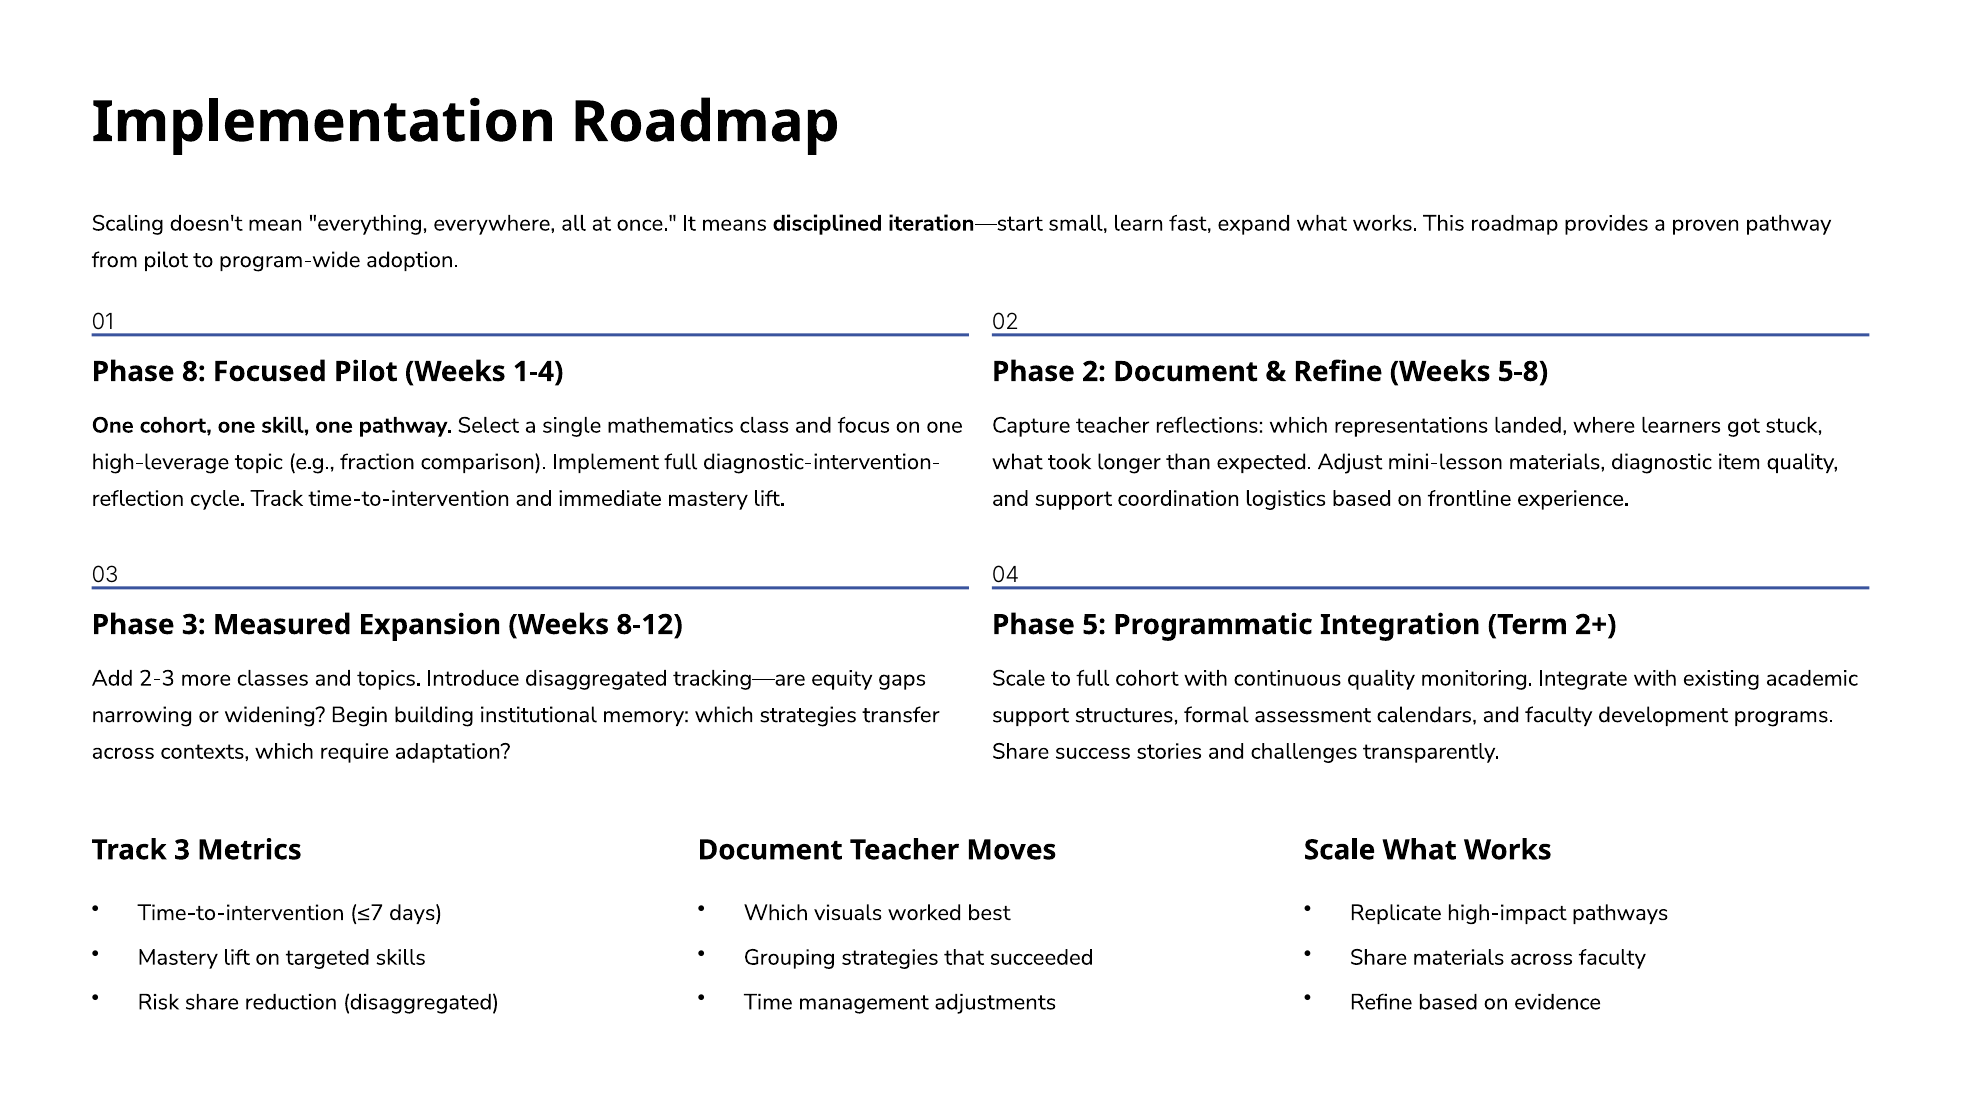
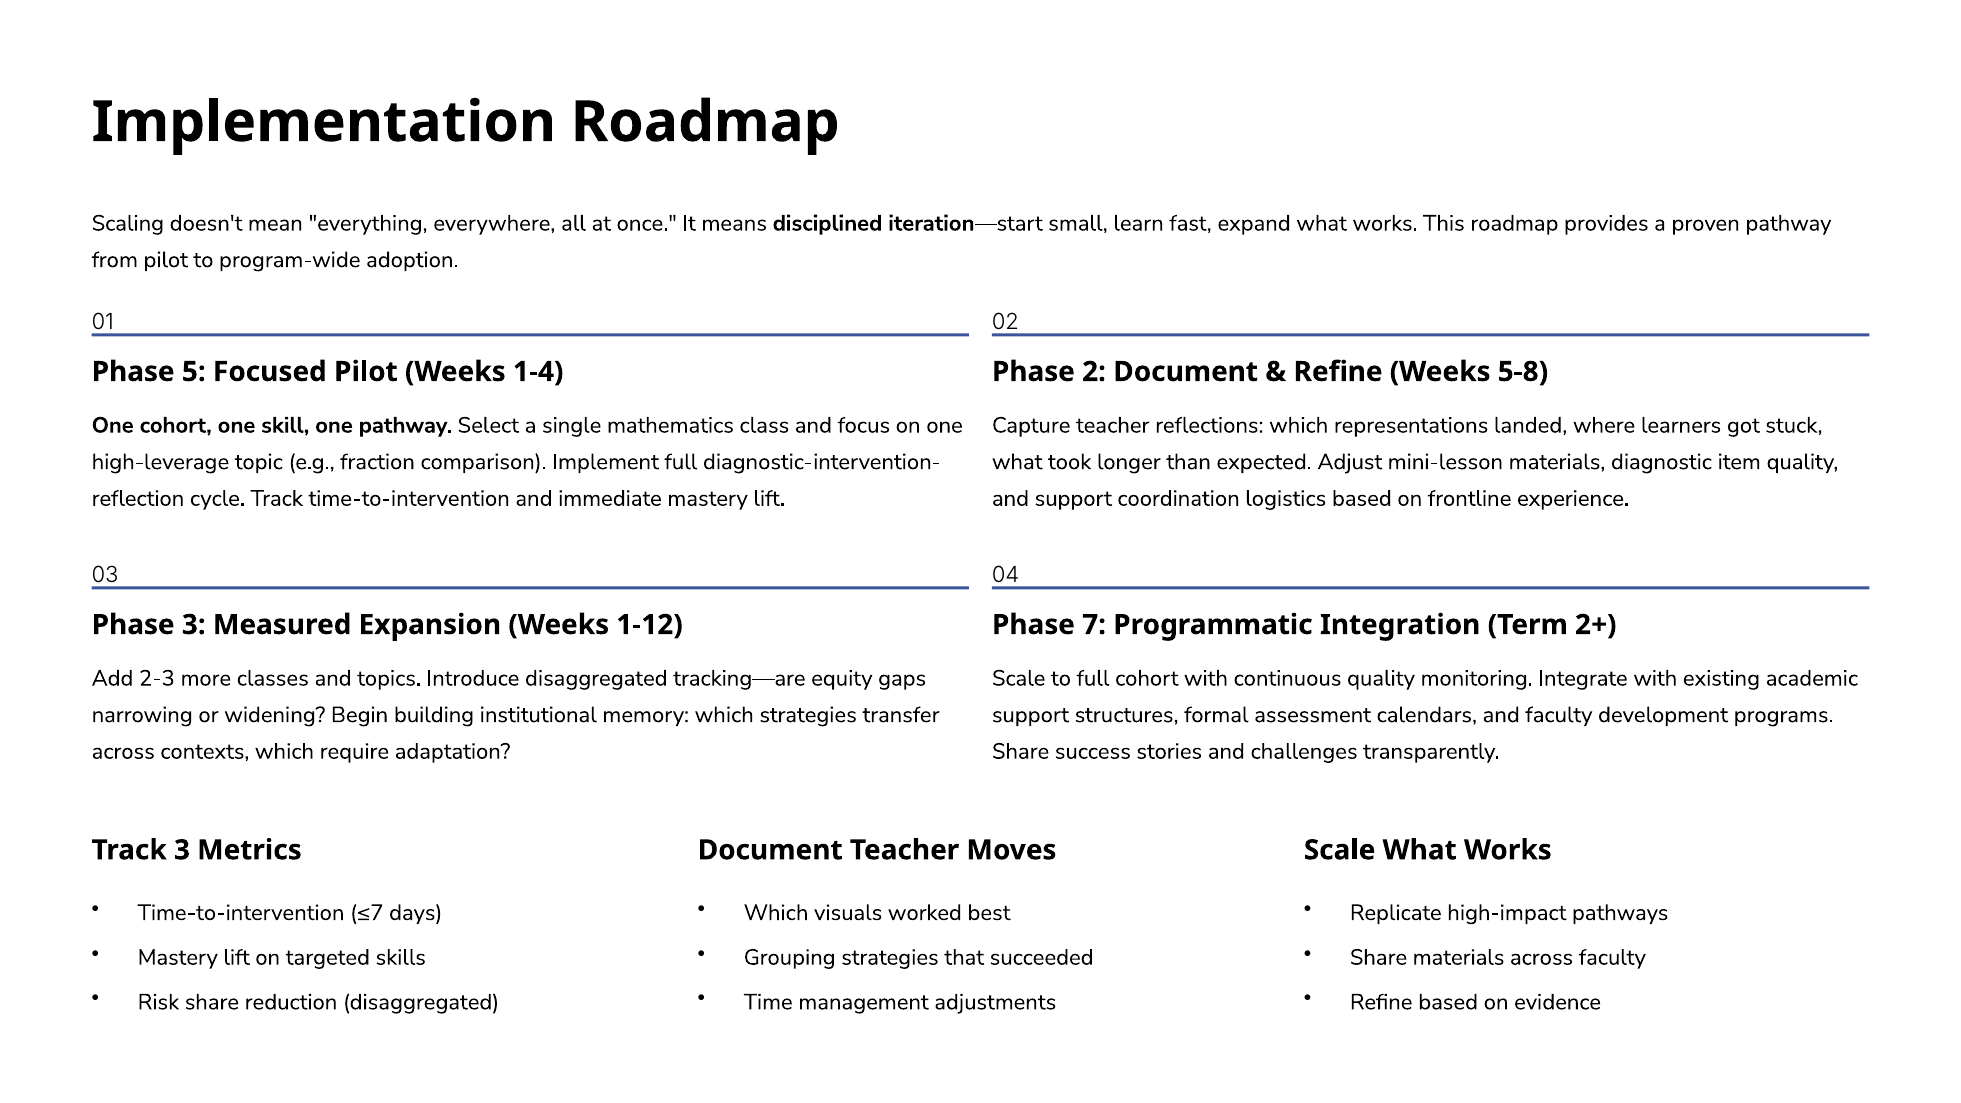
8: 8 -> 5
8-12: 8-12 -> 1-12
5: 5 -> 7
